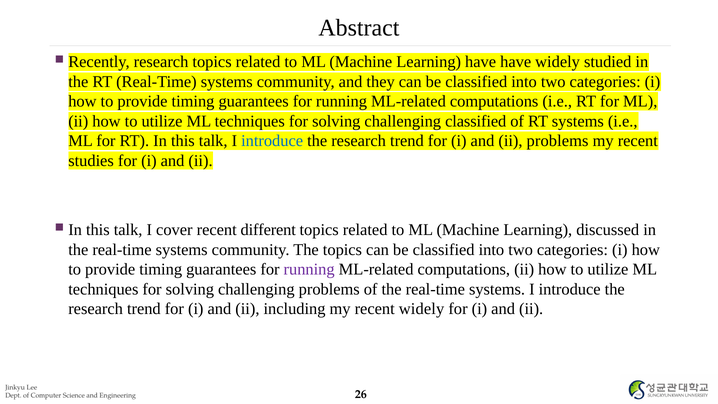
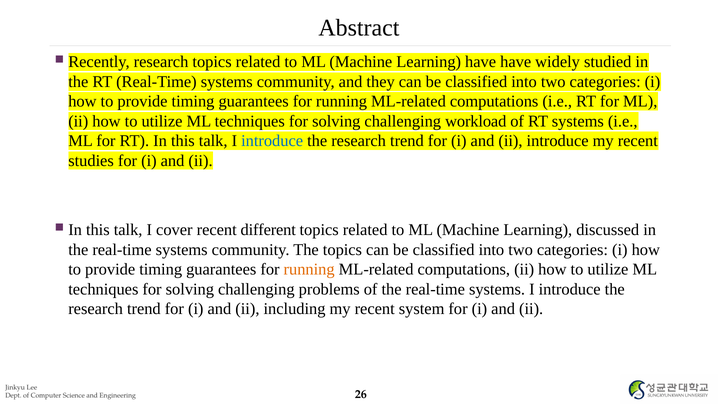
challenging classified: classified -> workload
ii problems: problems -> introduce
running at (309, 269) colour: purple -> orange
recent widely: widely -> system
